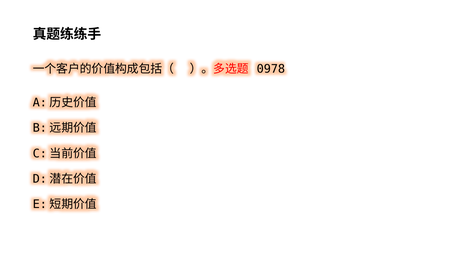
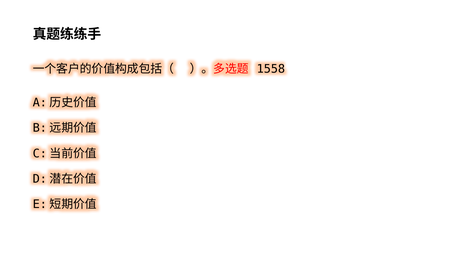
0978: 0978 -> 1558
